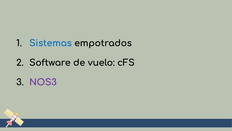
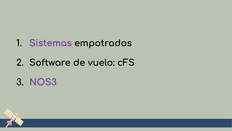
Sistemas colour: blue -> purple
